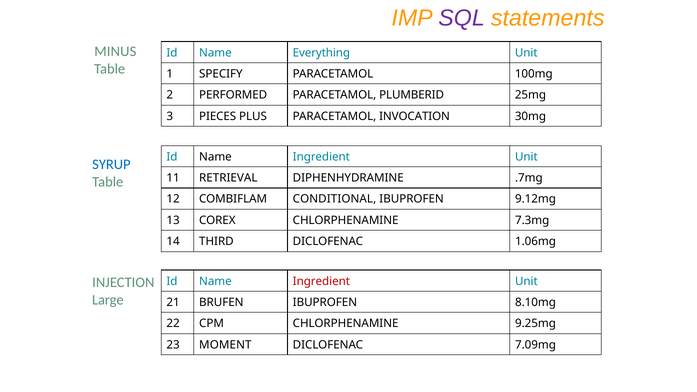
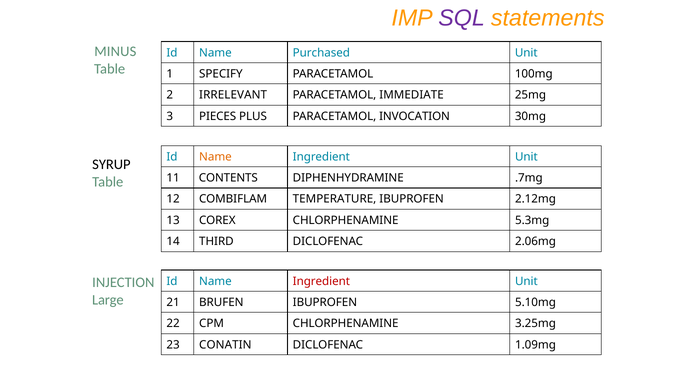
Everything: Everything -> Purchased
PERFORMED: PERFORMED -> IRRELEVANT
PLUMBERID: PLUMBERID -> IMMEDIATE
Name at (215, 157) colour: black -> orange
SYRUP colour: blue -> black
RETRIEVAL: RETRIEVAL -> CONTENTS
CONDITIONAL: CONDITIONAL -> TEMPERATURE
9.12mg: 9.12mg -> 2.12mg
7.3mg: 7.3mg -> 5.3mg
1.06mg: 1.06mg -> 2.06mg
8.10mg: 8.10mg -> 5.10mg
9.25mg: 9.25mg -> 3.25mg
MOMENT: MOMENT -> CONATIN
7.09mg: 7.09mg -> 1.09mg
